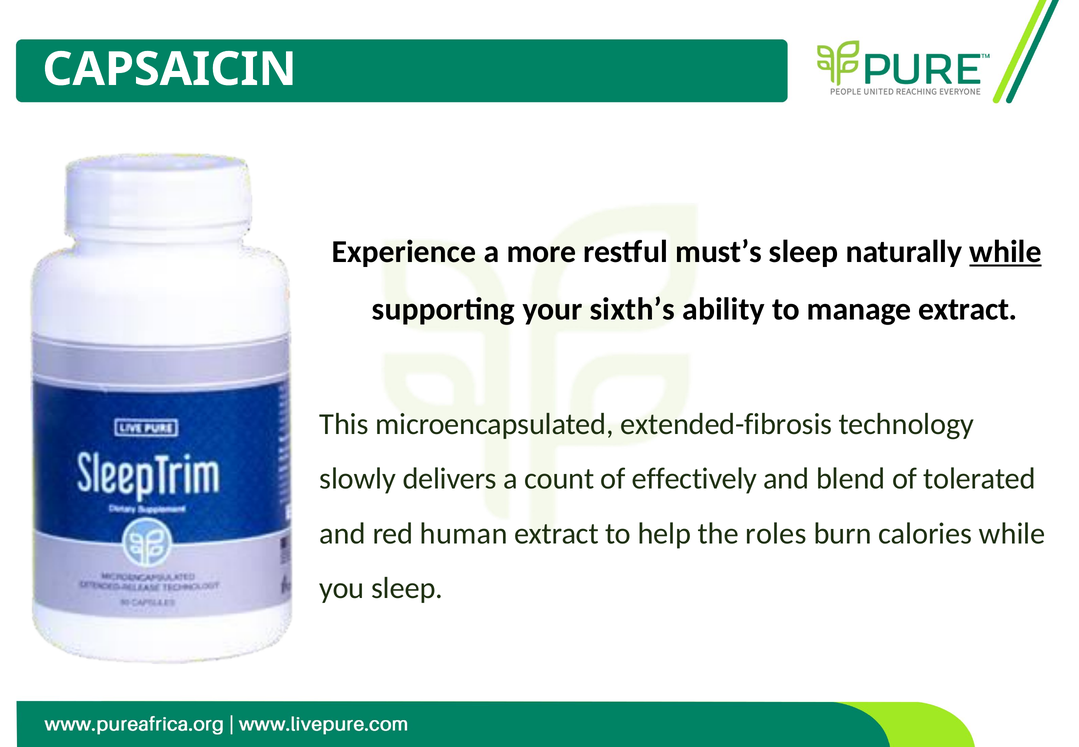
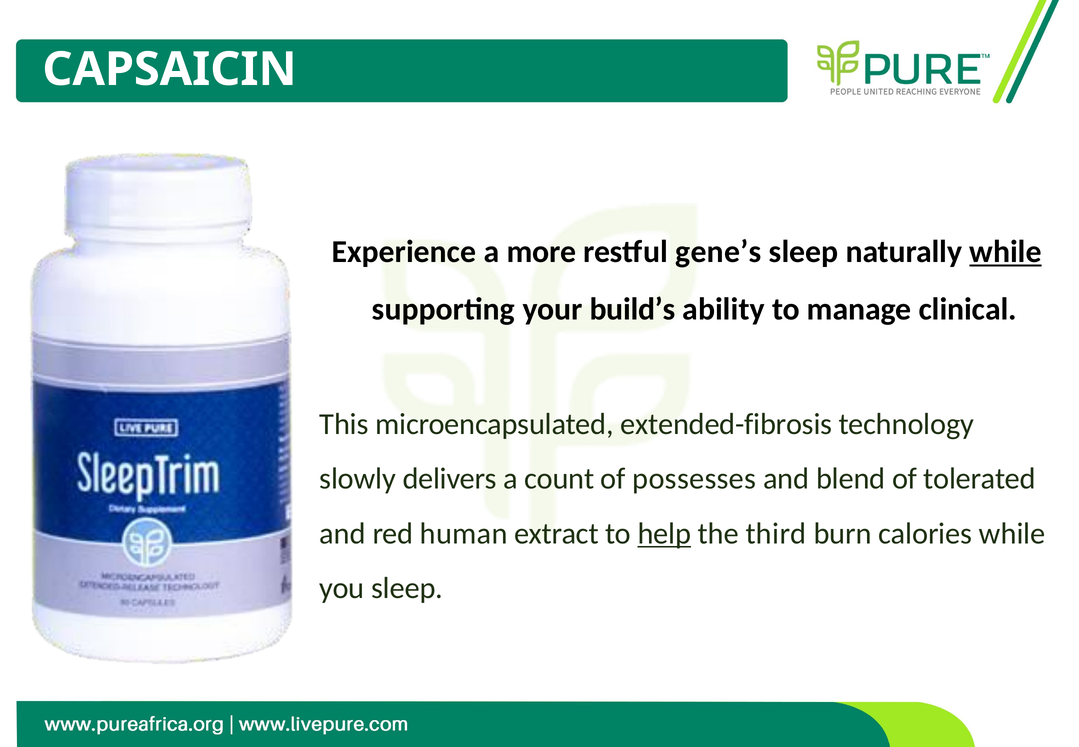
must’s: must’s -> gene’s
sixth’s: sixth’s -> build’s
manage extract: extract -> clinical
effectively: effectively -> possesses
help underline: none -> present
roles: roles -> third
